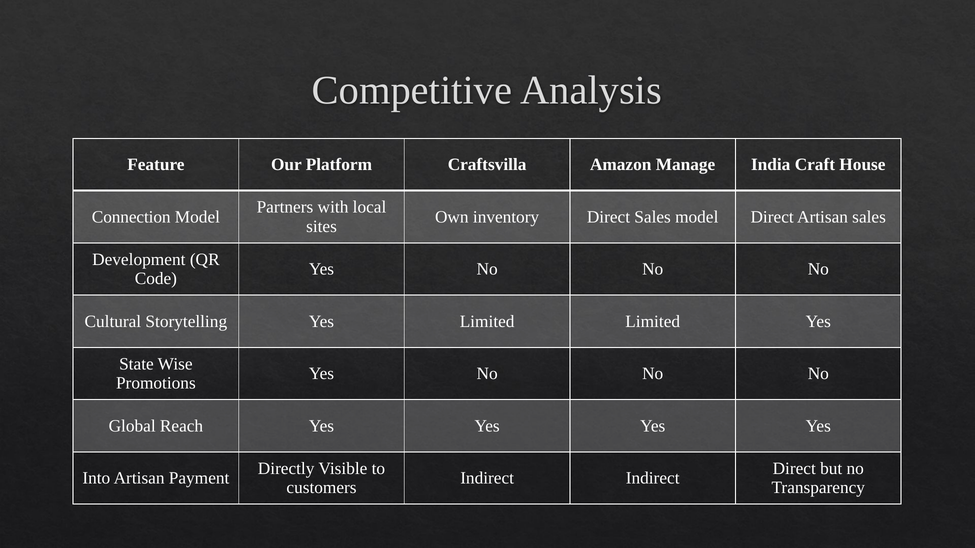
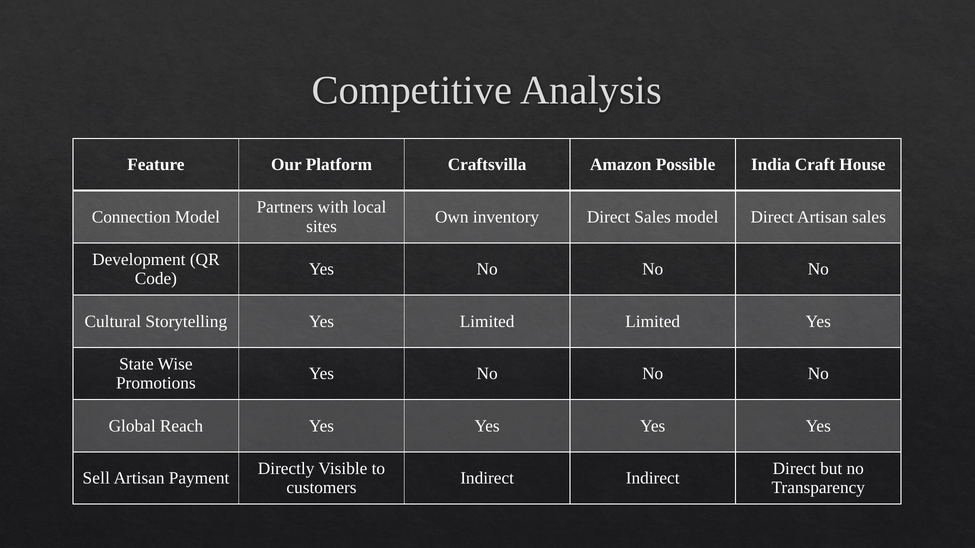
Manage: Manage -> Possible
Into: Into -> Sell
